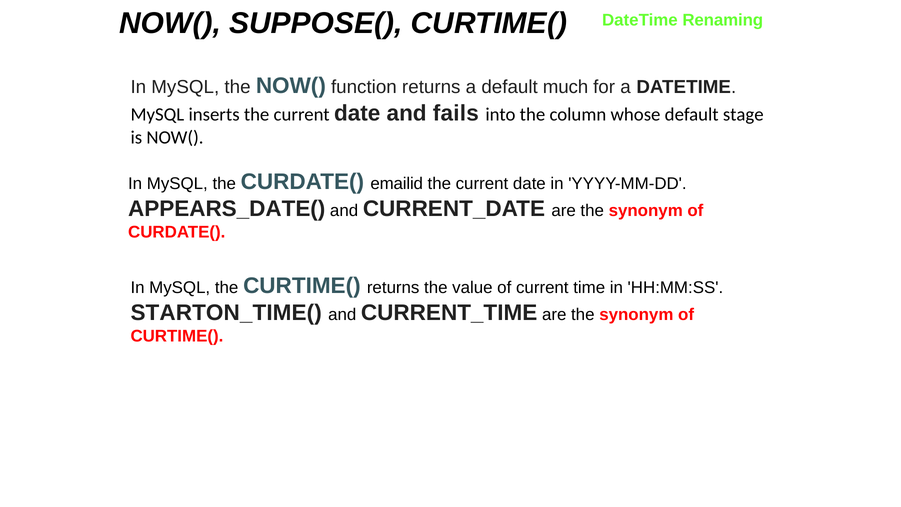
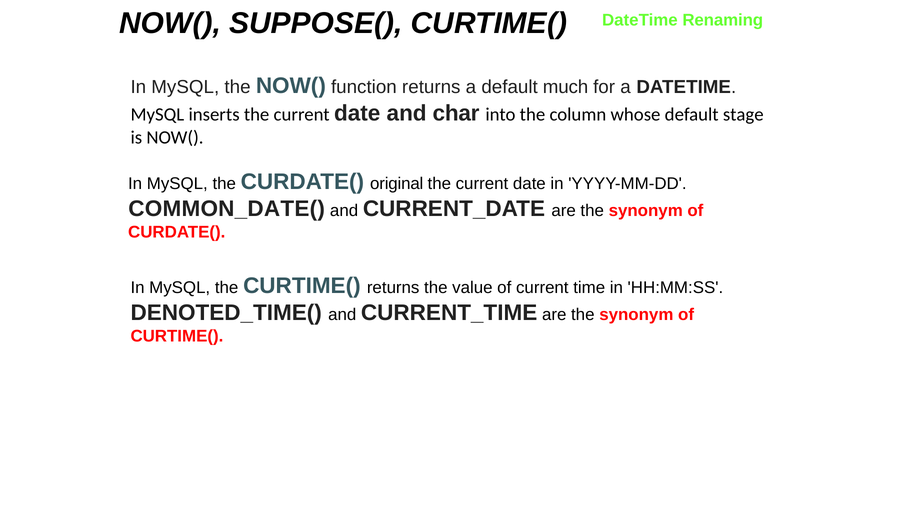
fails: fails -> char
emailid: emailid -> original
APPEARS_DATE(: APPEARS_DATE( -> COMMON_DATE(
STARTON_TIME(: STARTON_TIME( -> DENOTED_TIME(
